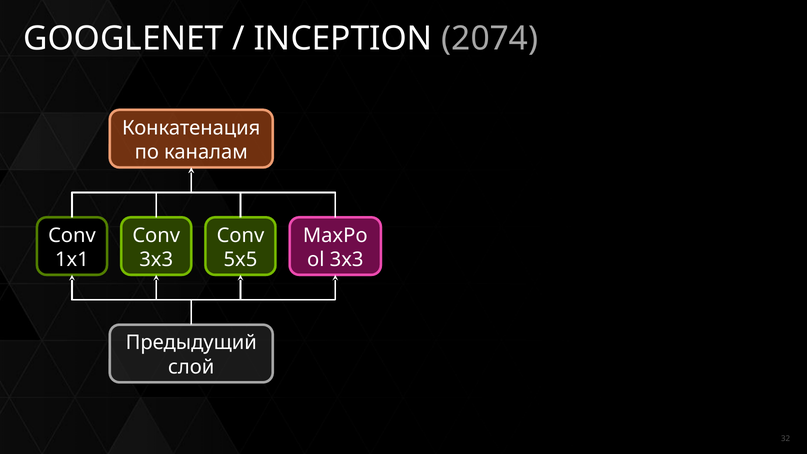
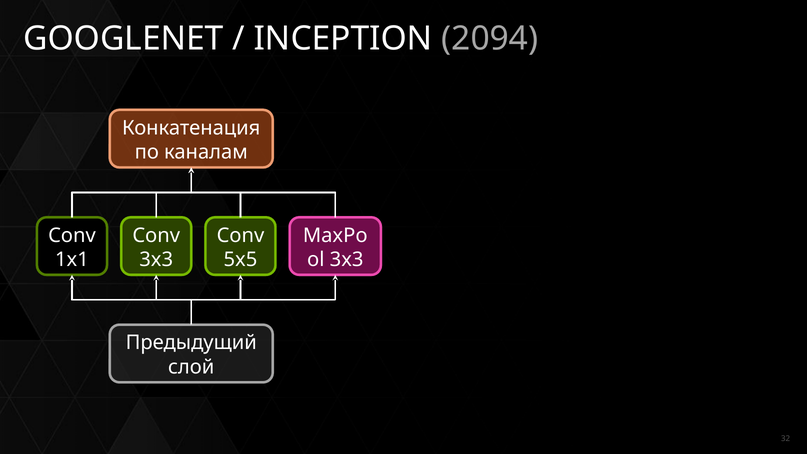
2074: 2074 -> 2094
